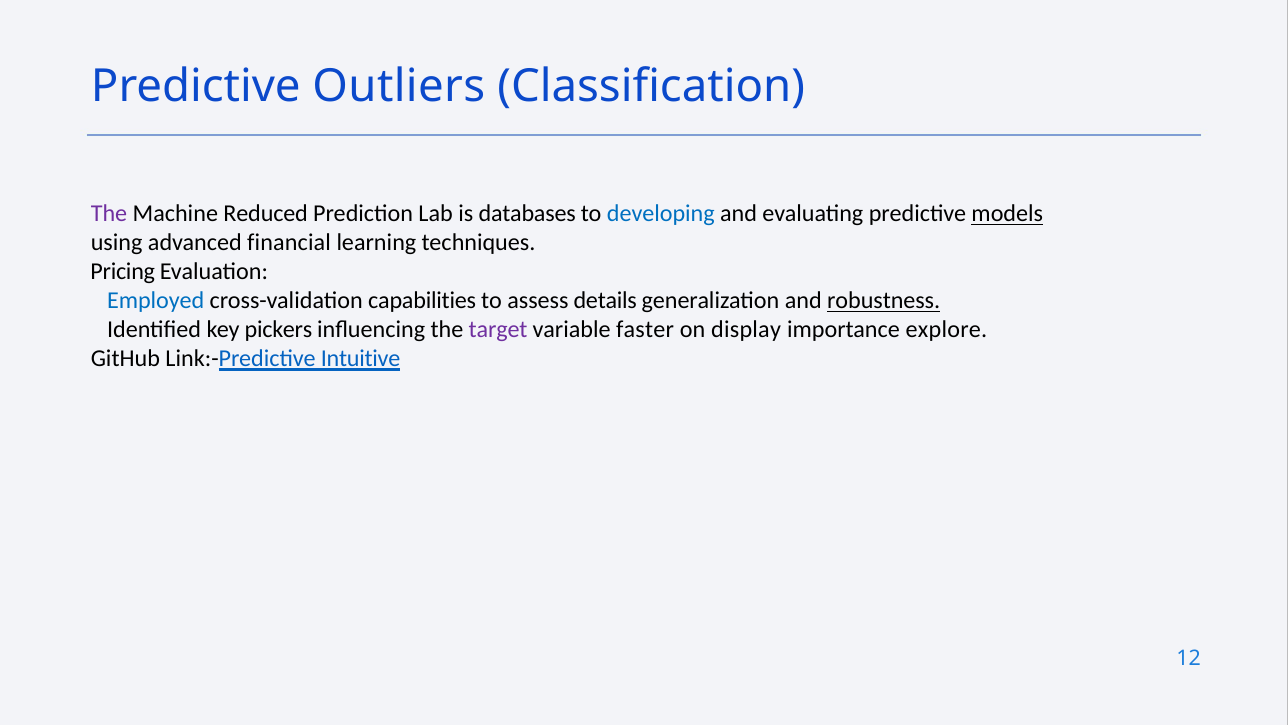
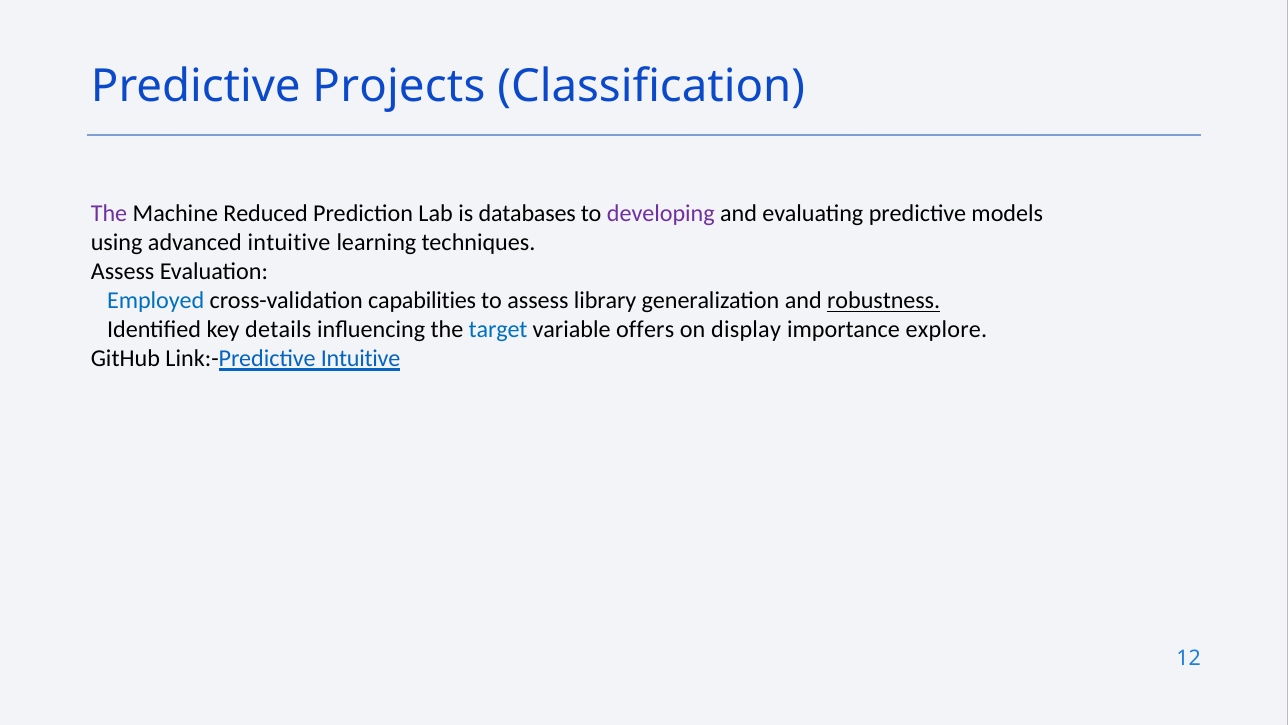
Outliers: Outliers -> Projects
developing colour: blue -> purple
models underline: present -> none
advanced financial: financial -> intuitive
Pricing at (123, 272): Pricing -> Assess
details: details -> library
pickers: pickers -> details
target colour: purple -> blue
faster: faster -> offers
